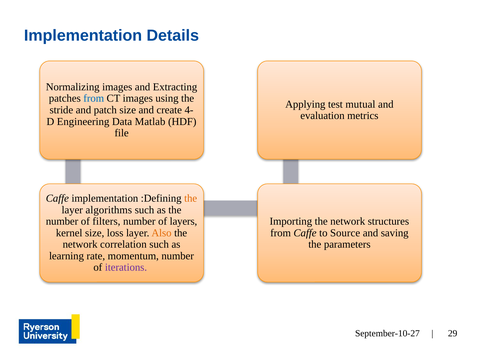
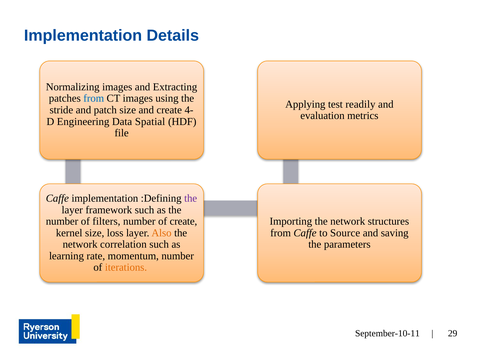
mutual: mutual -> readily
Matlab: Matlab -> Spatial
the at (191, 198) colour: orange -> purple
algorithms: algorithms -> framework
of layers: layers -> create
iterations colour: purple -> orange
September-10-27: September-10-27 -> September-10-11
